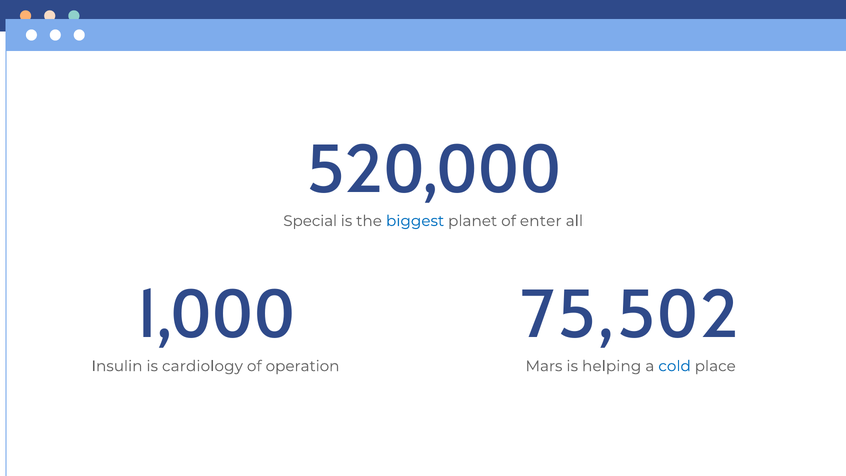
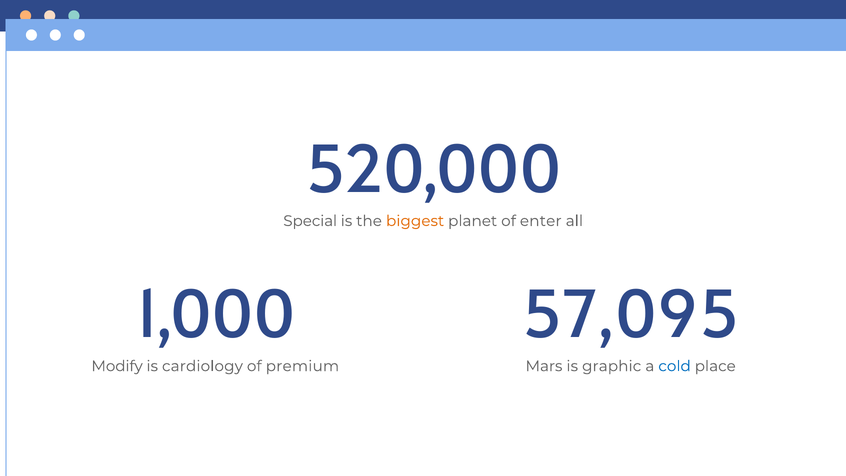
biggest colour: blue -> orange
75,502: 75,502 -> 57,095
Insulin: Insulin -> Modify
operation: operation -> premium
helping: helping -> graphic
